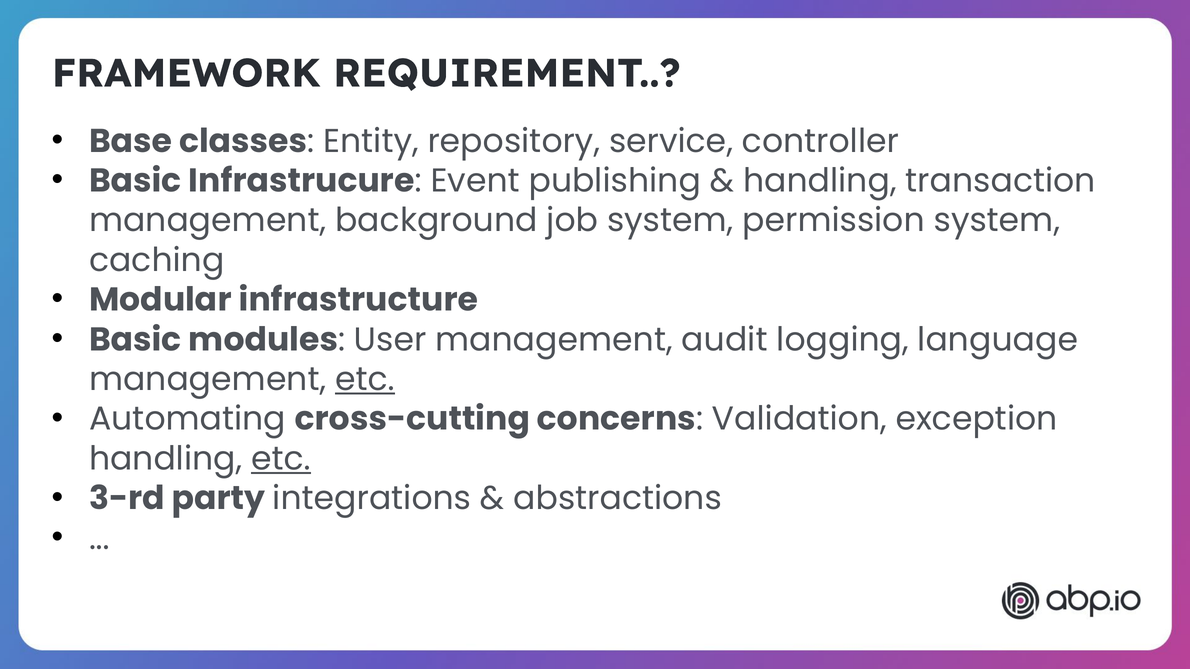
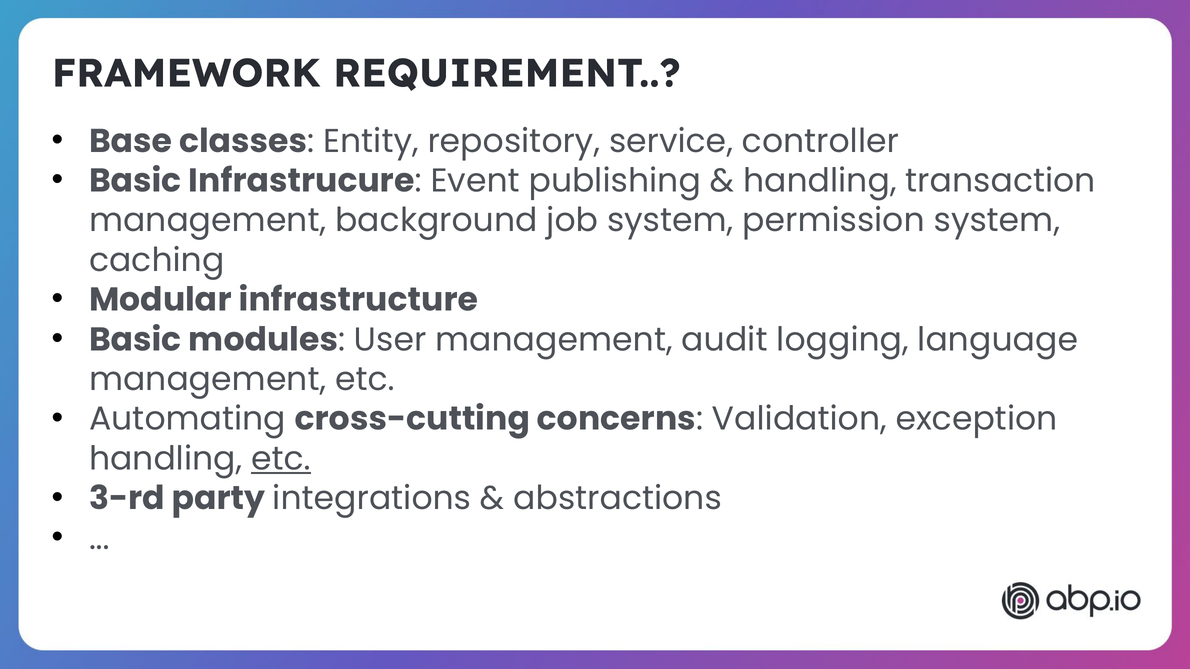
etc at (365, 380) underline: present -> none
